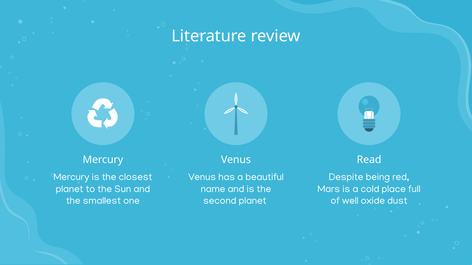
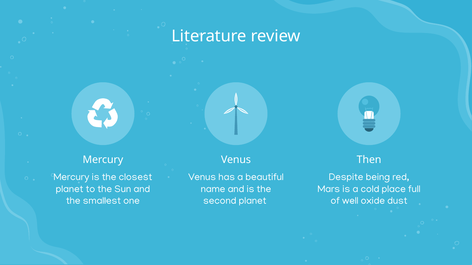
Read: Read -> Then
